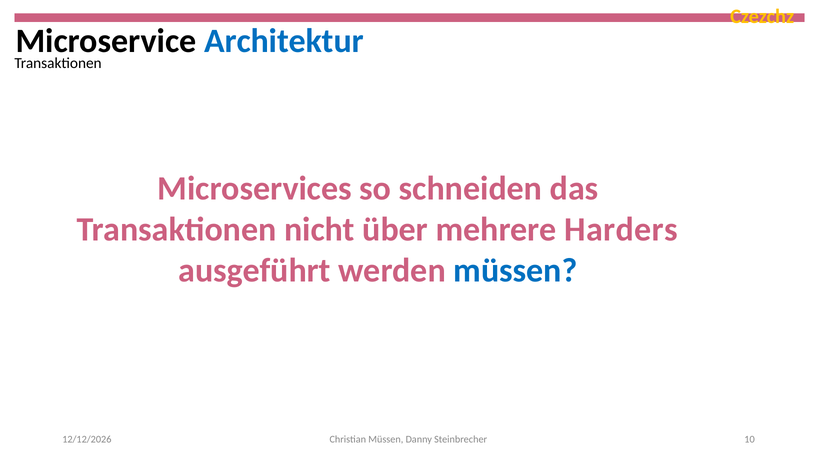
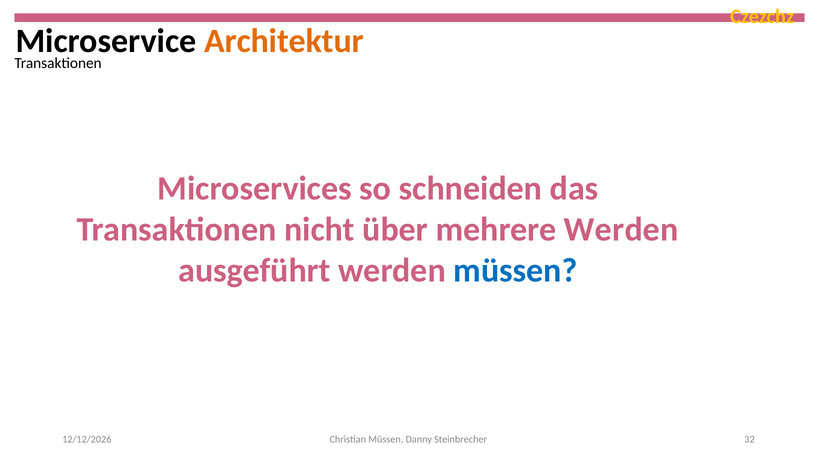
Architektur colour: blue -> orange
mehrere Harders: Harders -> Werden
10: 10 -> 32
